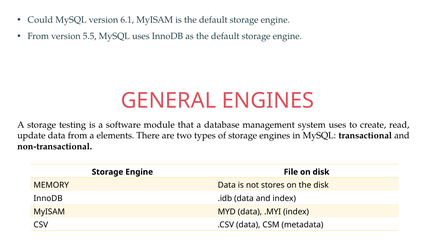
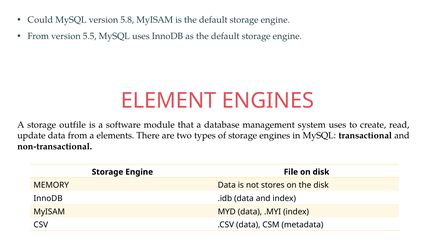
6.1: 6.1 -> 5.8
GENERAL: GENERAL -> ELEMENT
testing: testing -> outfile
